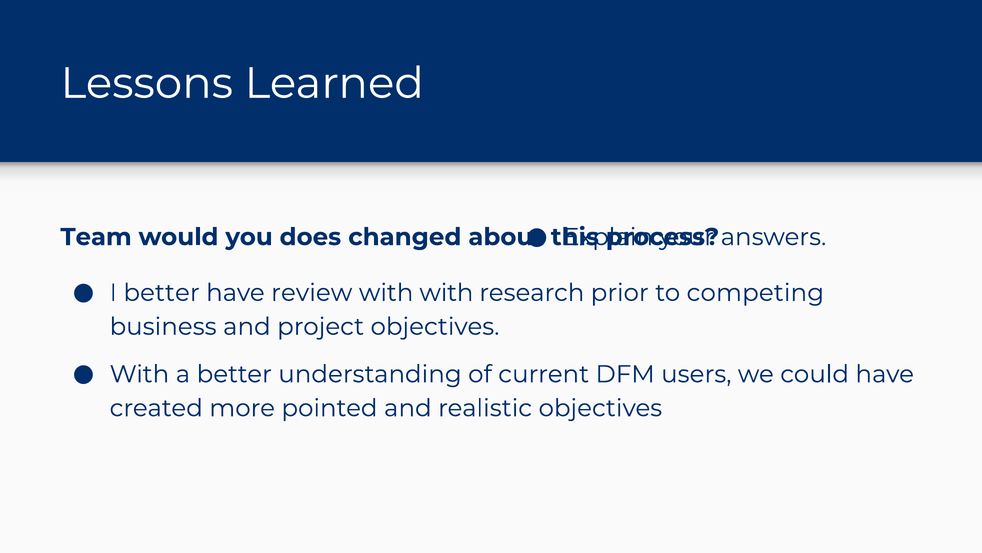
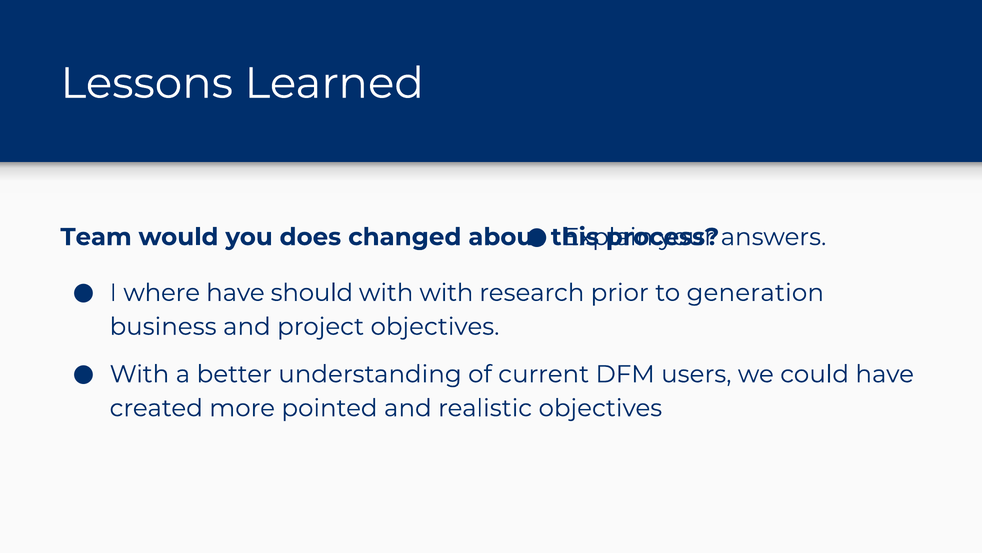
I better: better -> where
review: review -> should
competing: competing -> generation
